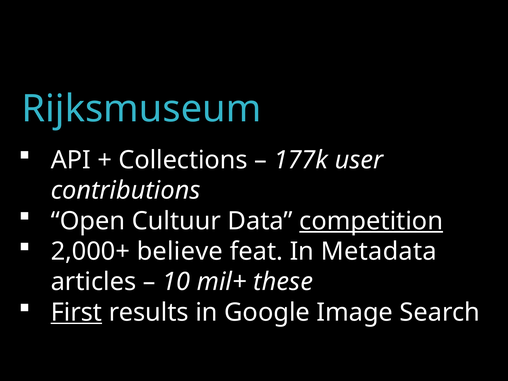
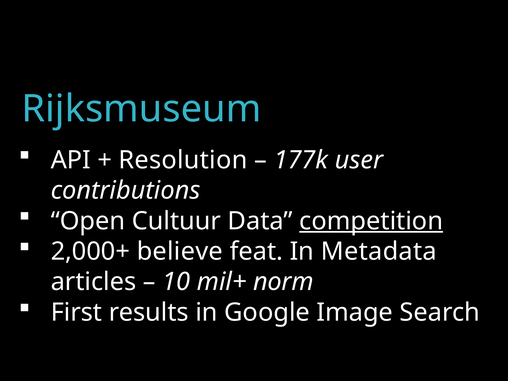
Collections: Collections -> Resolution
these: these -> norm
First underline: present -> none
